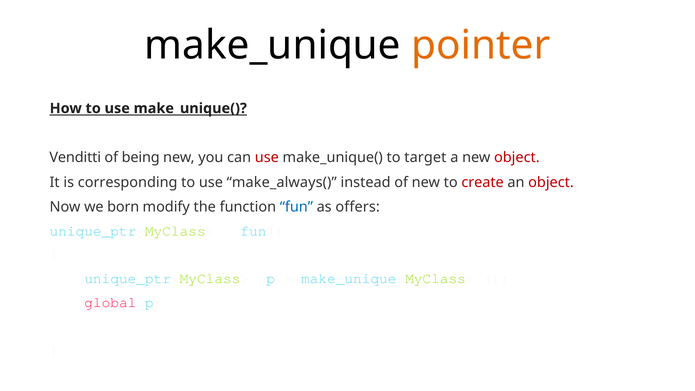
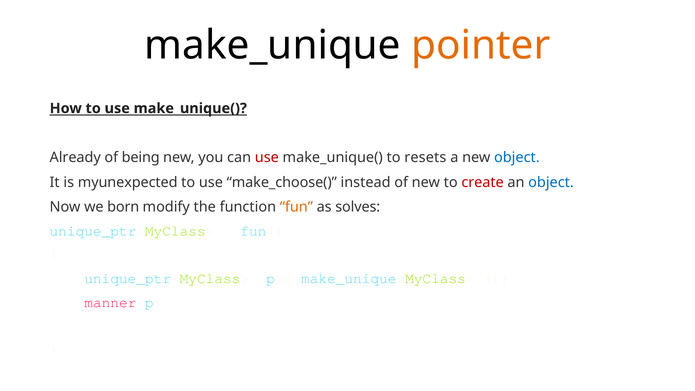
Venditti: Venditti -> Already
target: target -> resets
object at (517, 158) colour: red -> blue
corresponding: corresponding -> myunexpected
make_always(: make_always( -> make_choose(
object at (551, 182) colour: red -> blue
fun colour: blue -> orange
offers: offers -> solves
global: global -> manner
